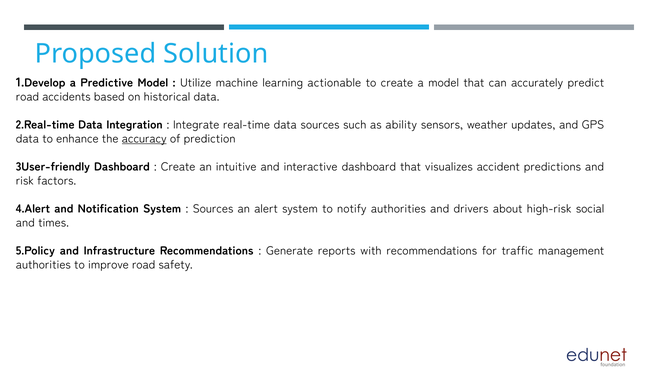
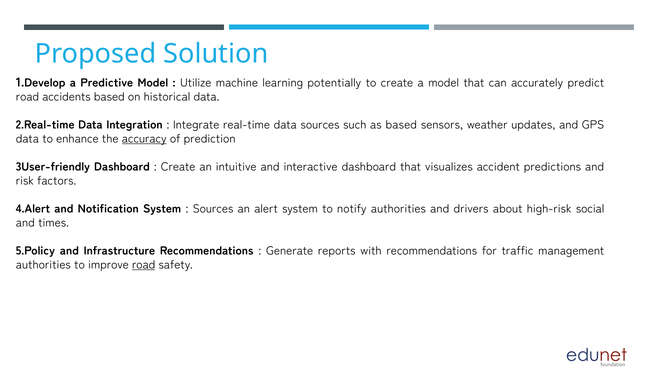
actionable: actionable -> potentially
as ability: ability -> based
road at (144, 265) underline: none -> present
